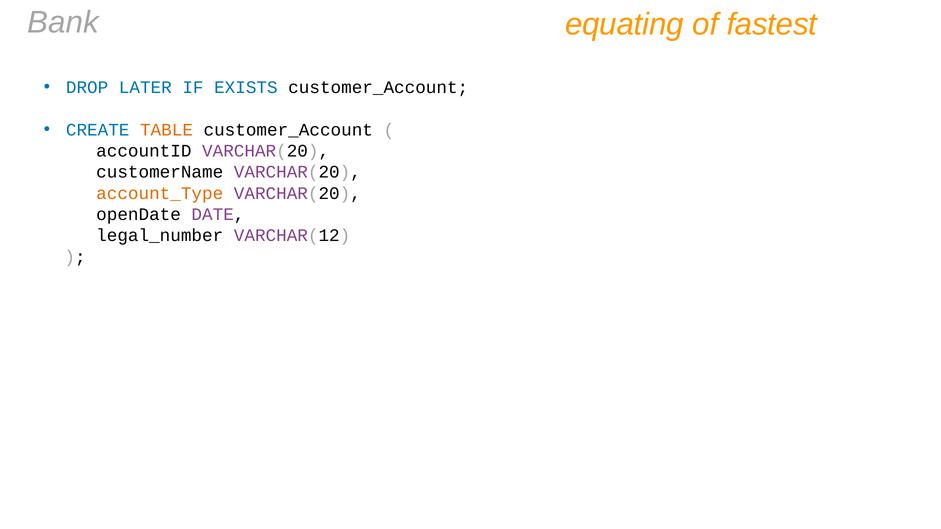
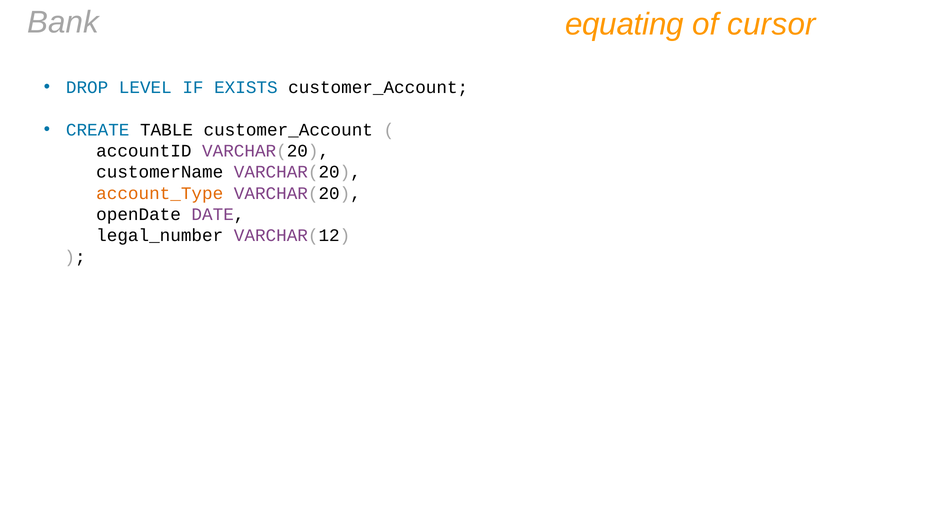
fastest: fastest -> cursor
LATER: LATER -> LEVEL
TABLE colour: orange -> black
